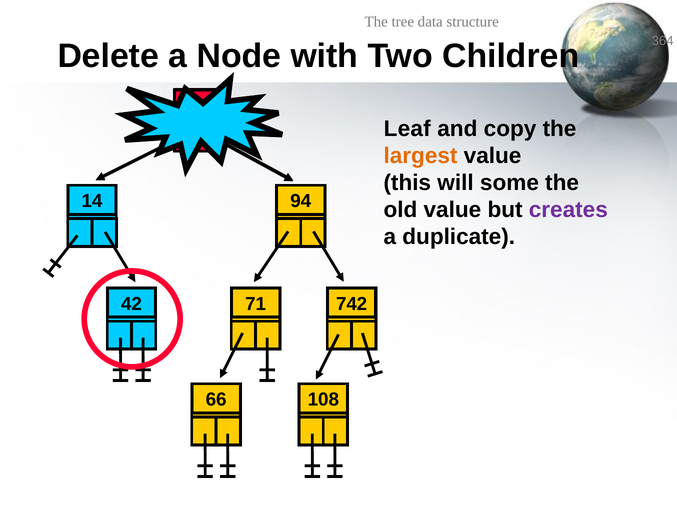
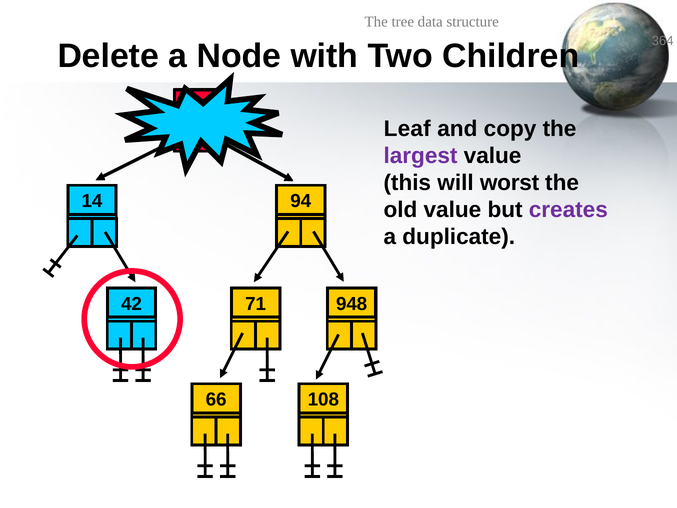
largest colour: orange -> purple
some: some -> worst
742: 742 -> 948
